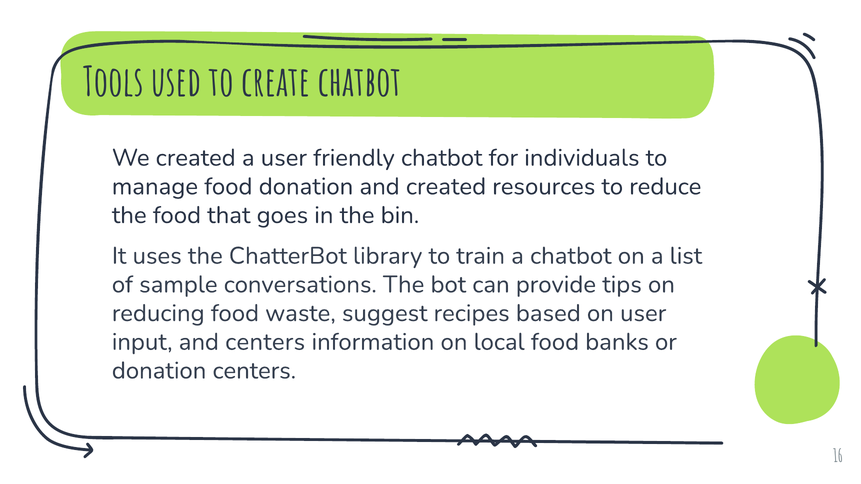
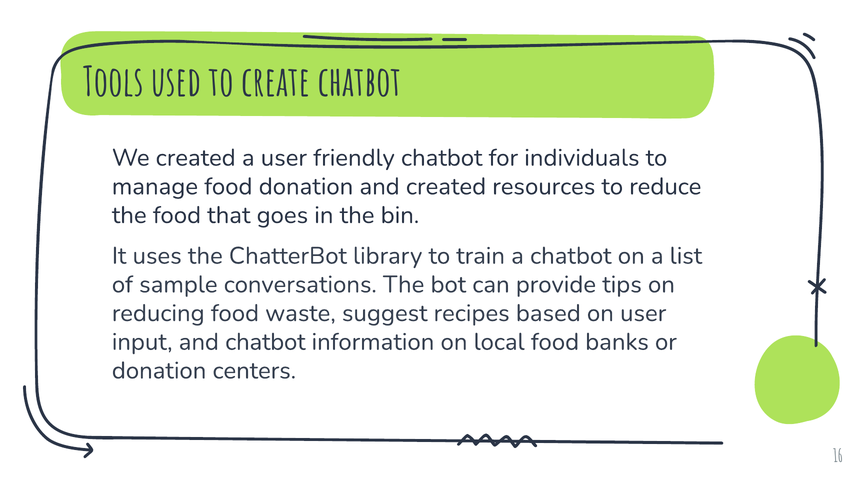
and centers: centers -> chatbot
